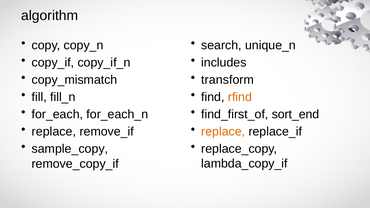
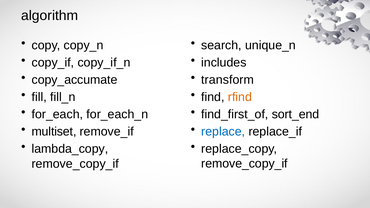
copy_mismatch: copy_mismatch -> copy_accumate
replace at (223, 132) colour: orange -> blue
replace at (54, 132): replace -> multiset
sample_copy: sample_copy -> lambda_copy
lambda_copy_if at (244, 164): lambda_copy_if -> remove_copy_if
